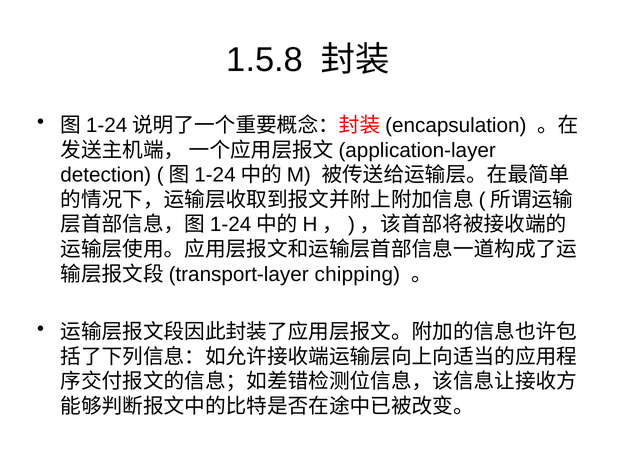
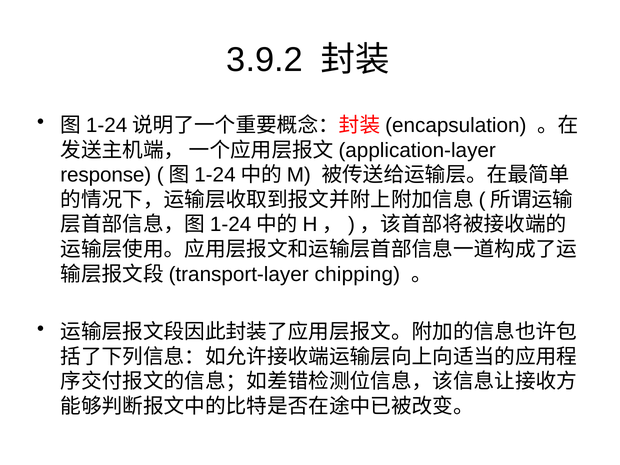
1.5.8: 1.5.8 -> 3.9.2
detection: detection -> response
